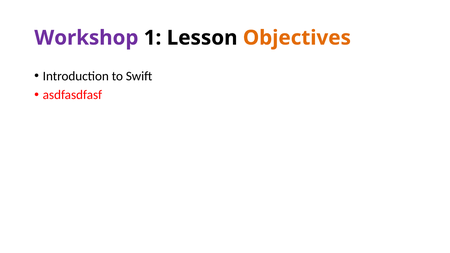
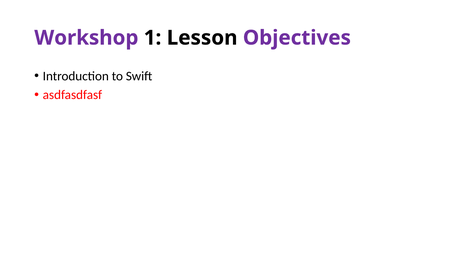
Objectives colour: orange -> purple
